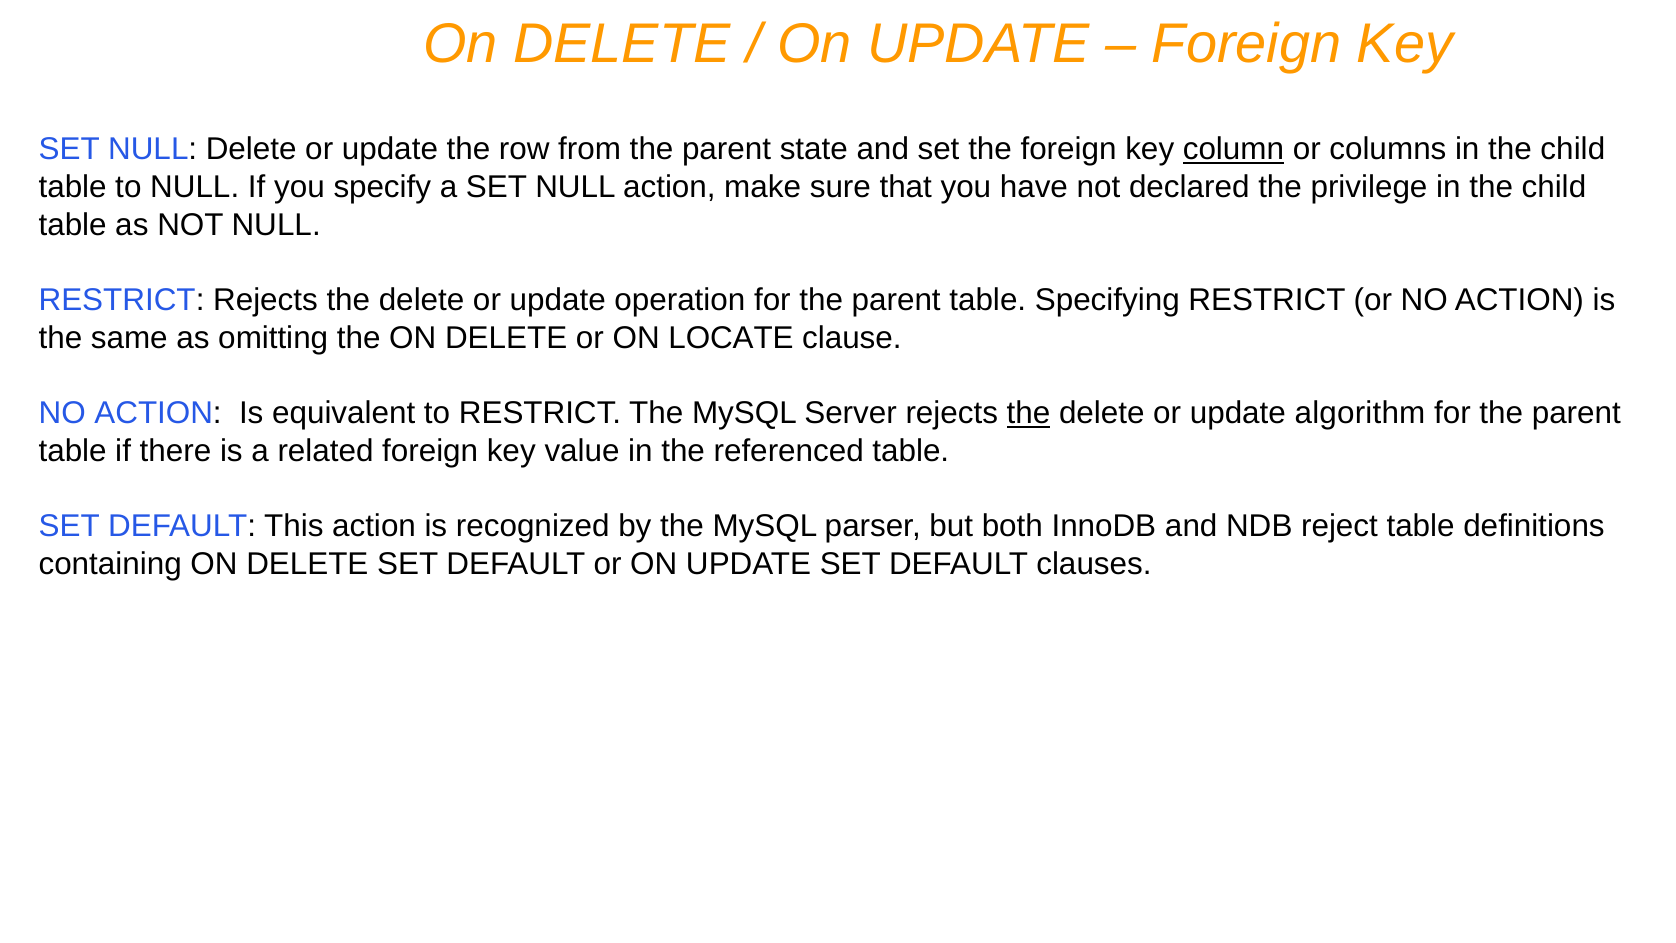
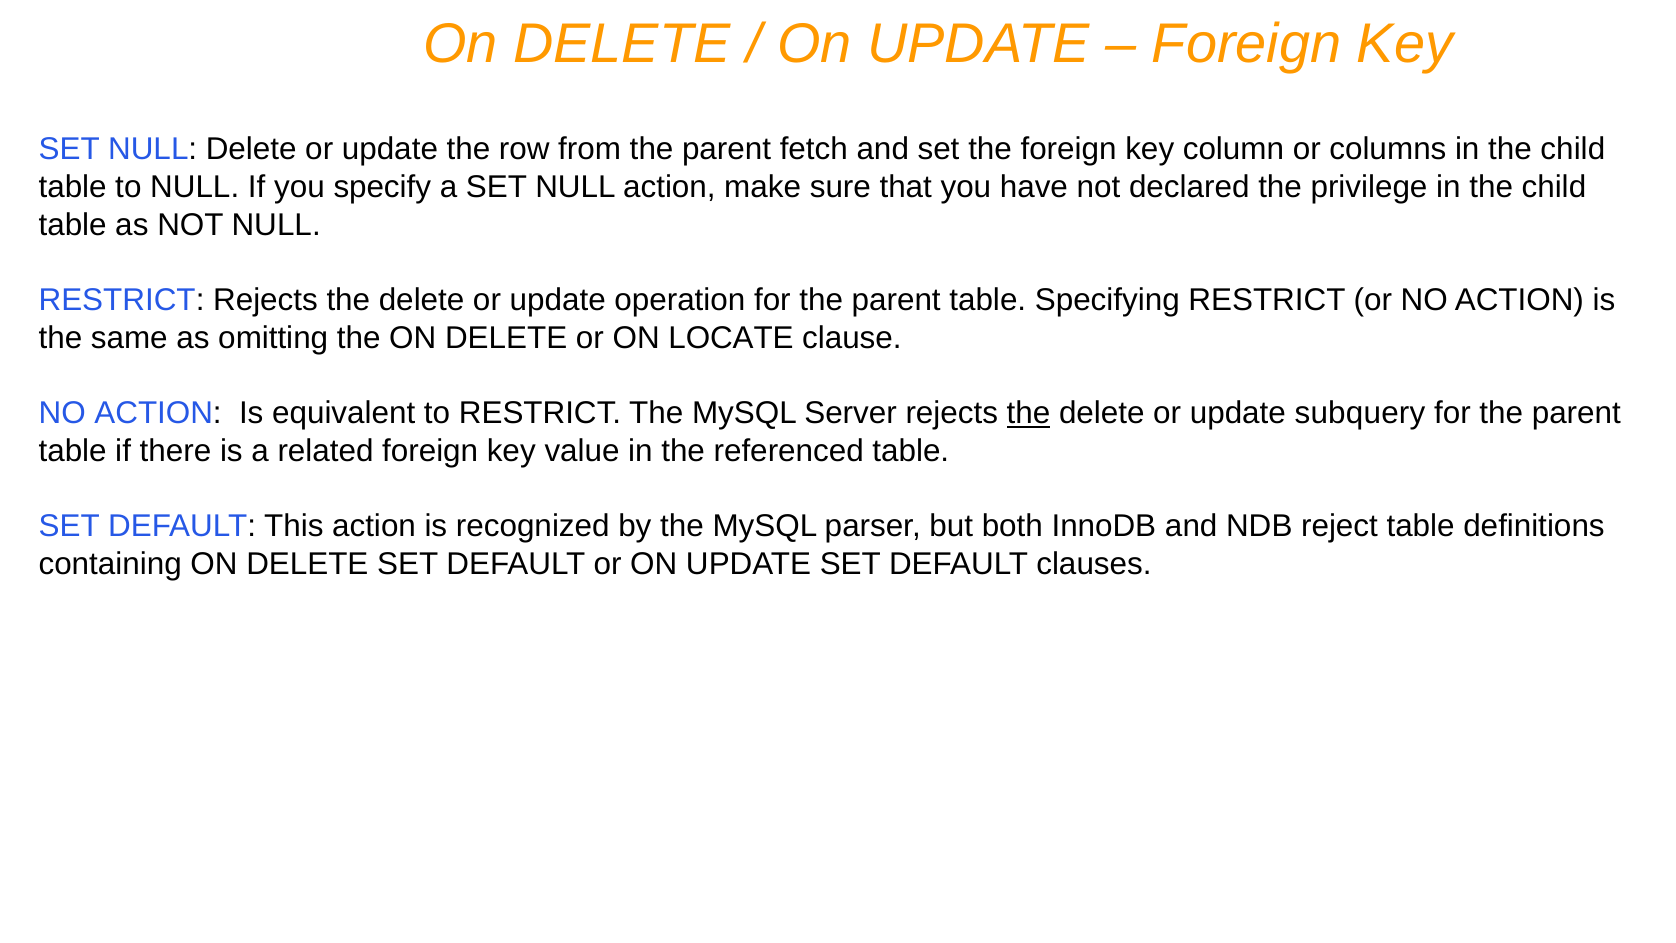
state: state -> fetch
column underline: present -> none
algorithm: algorithm -> subquery
